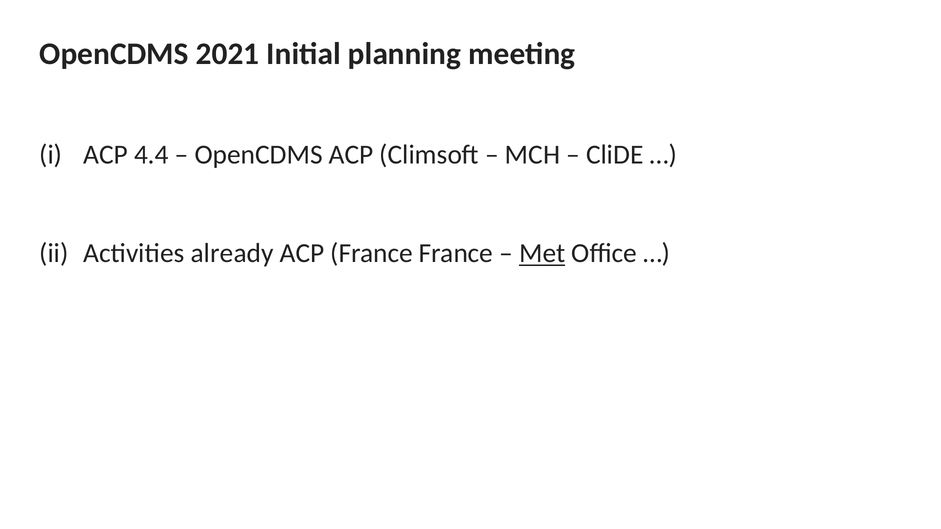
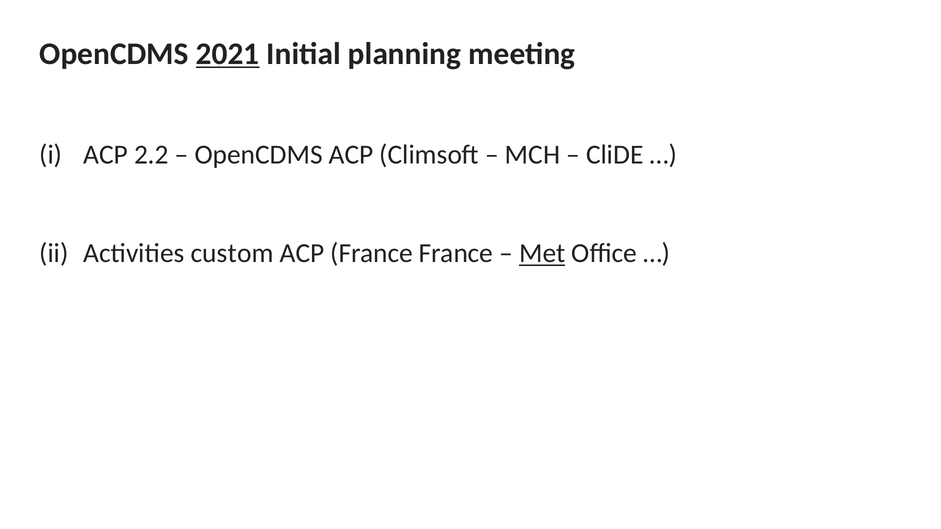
2021 underline: none -> present
4.4: 4.4 -> 2.2
already: already -> custom
